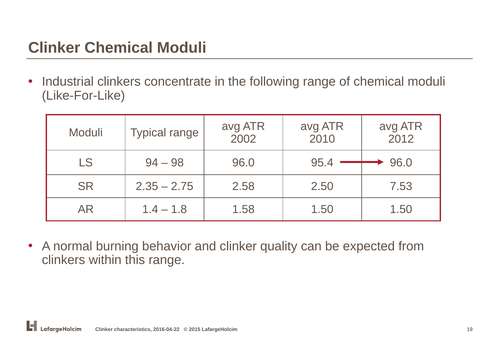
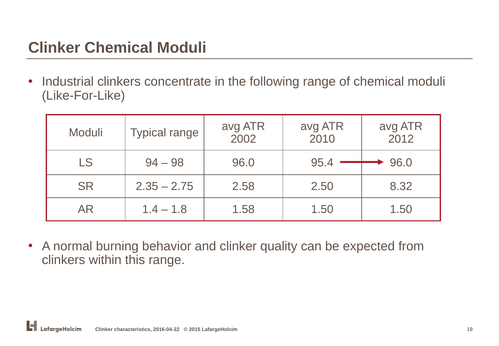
7.53: 7.53 -> 8.32
